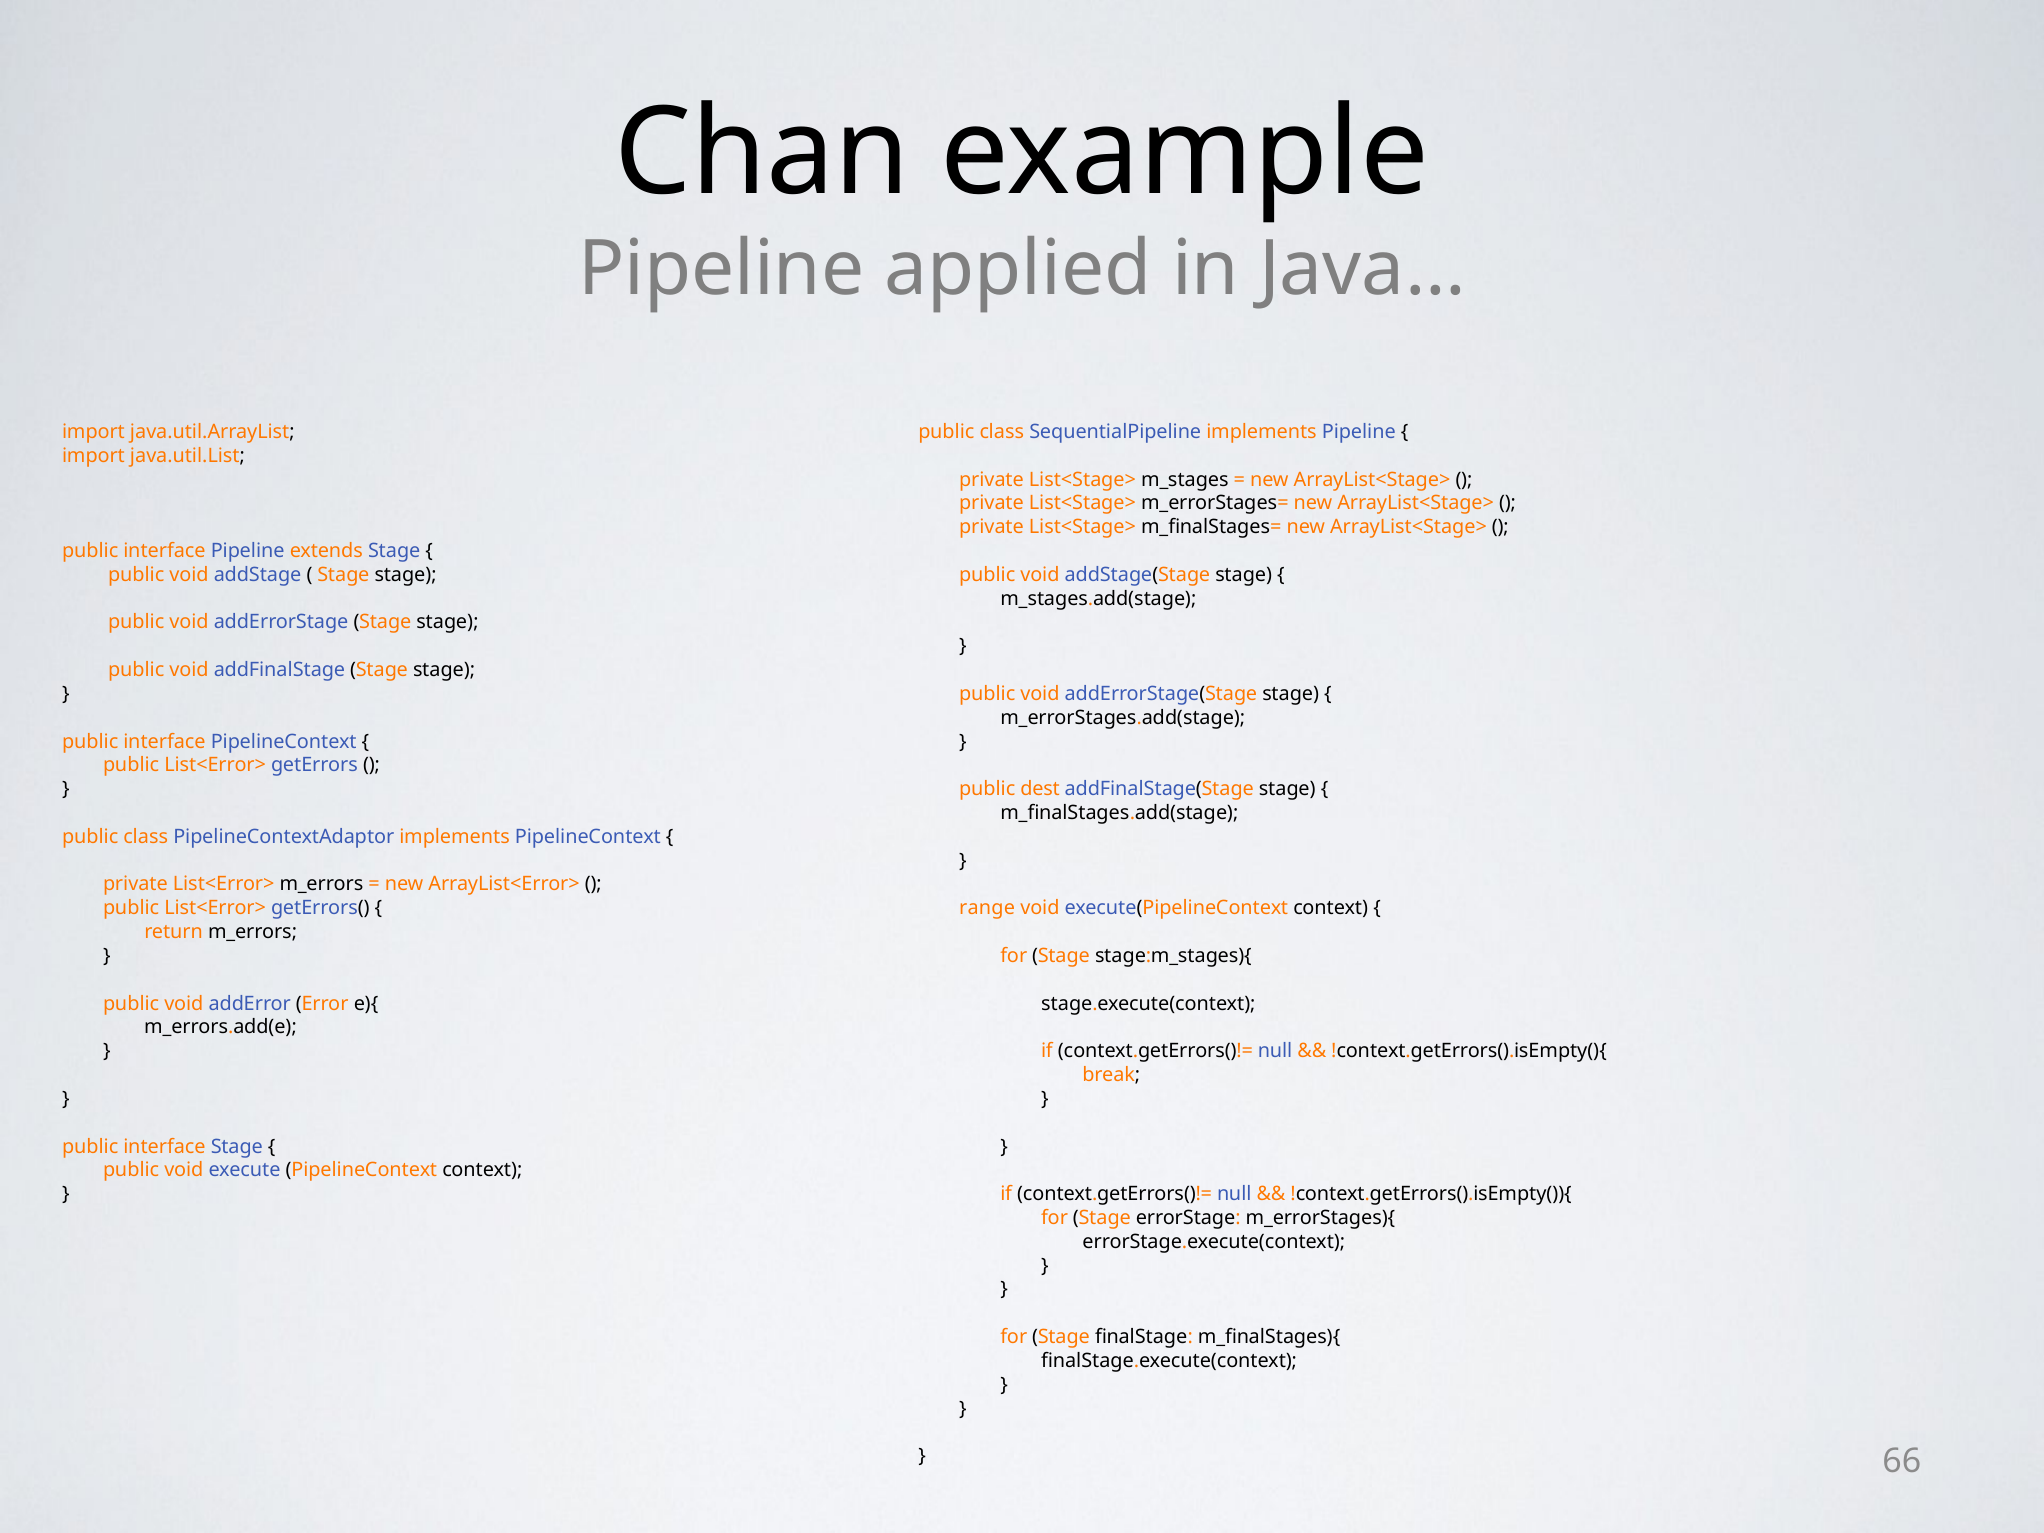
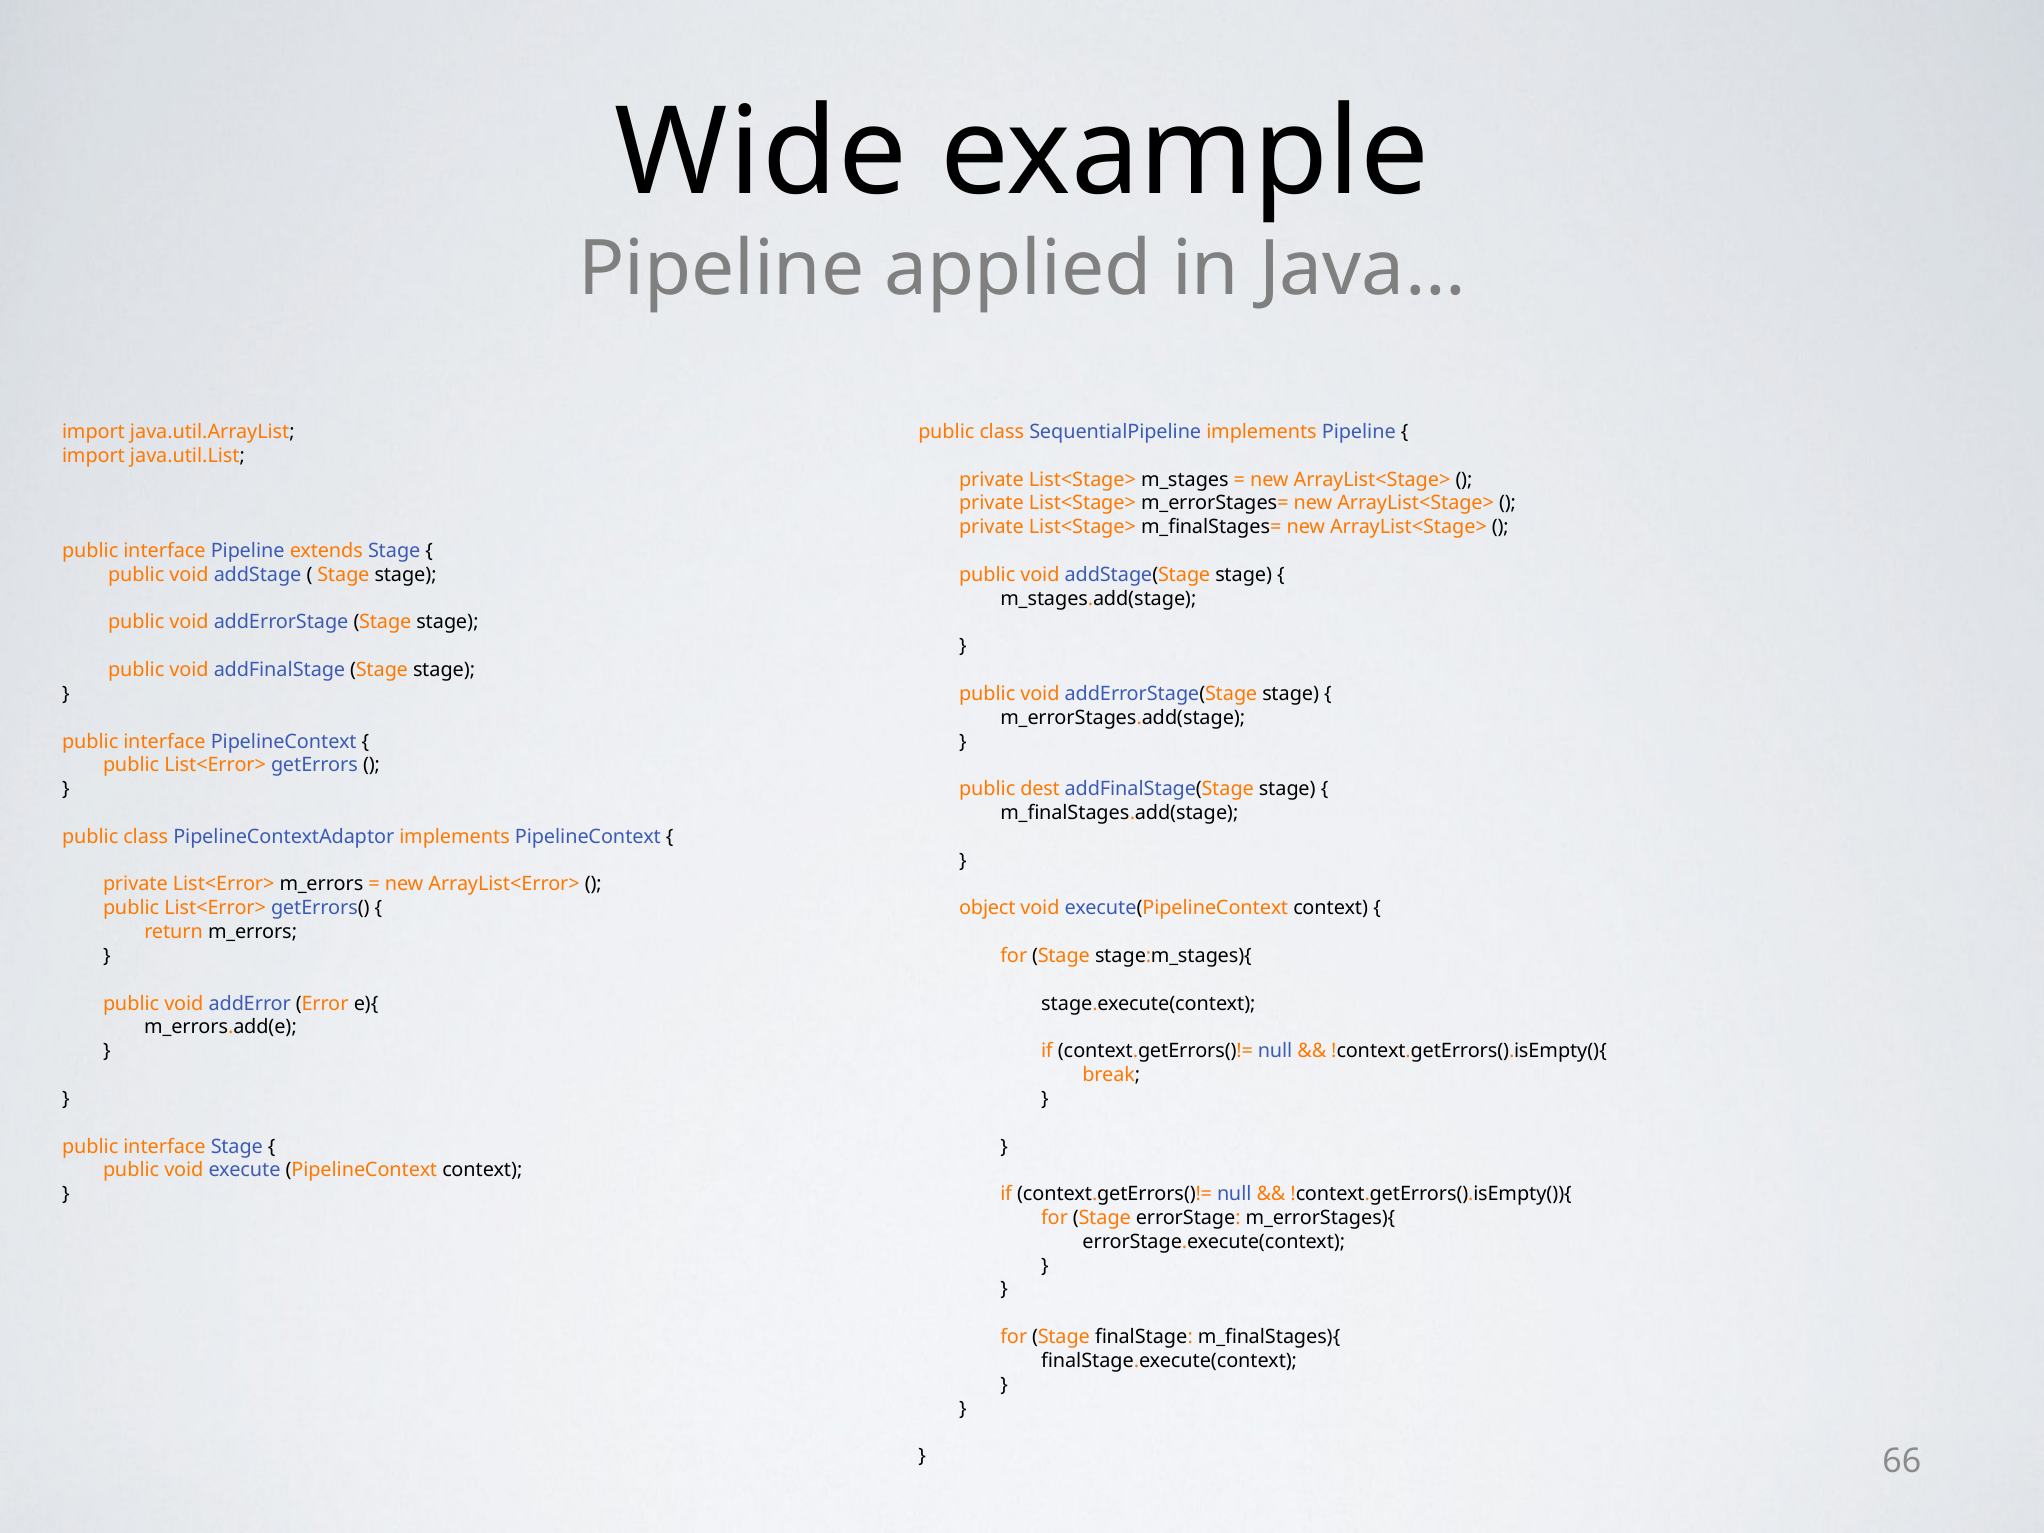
Chan: Chan -> Wide
range: range -> object
